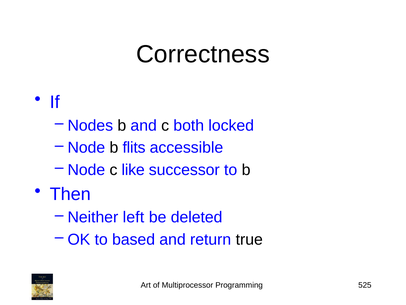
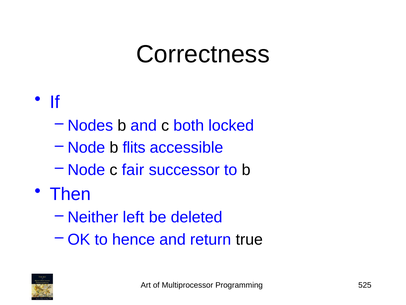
like: like -> fair
based: based -> hence
